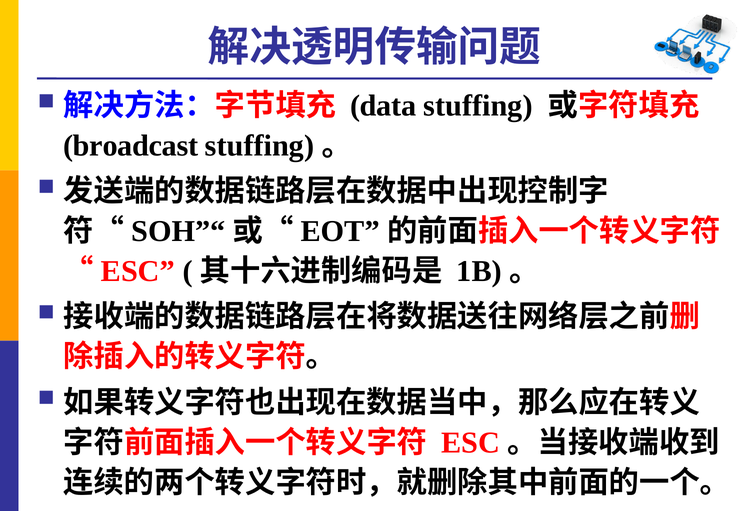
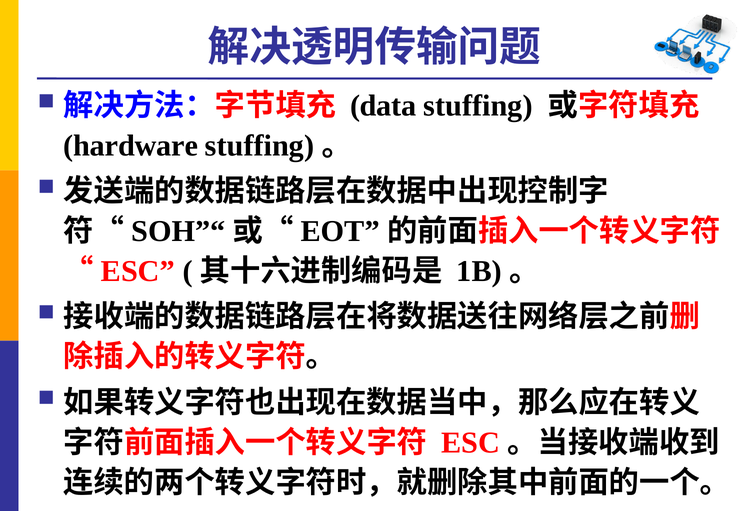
broadcast: broadcast -> hardware
